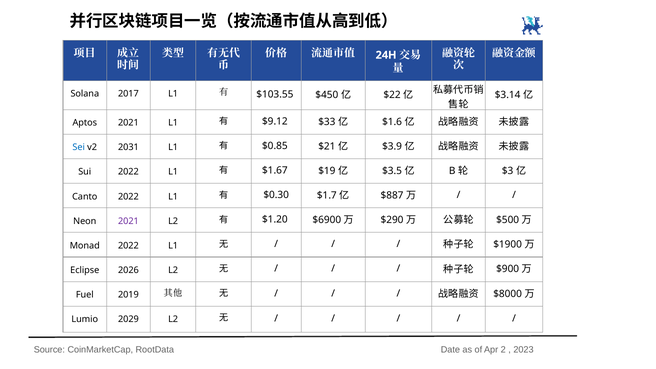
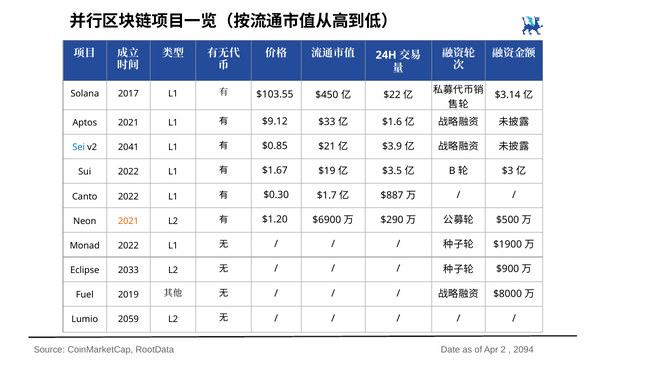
2031: 2031 -> 2041
2021 at (128, 221) colour: purple -> orange
2026: 2026 -> 2033
2029: 2029 -> 2059
2023: 2023 -> 2094
